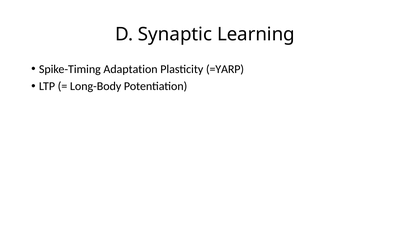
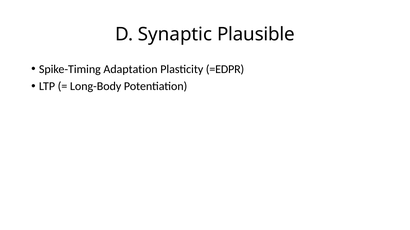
Learning: Learning -> Plausible
=YARP: =YARP -> =EDPR
